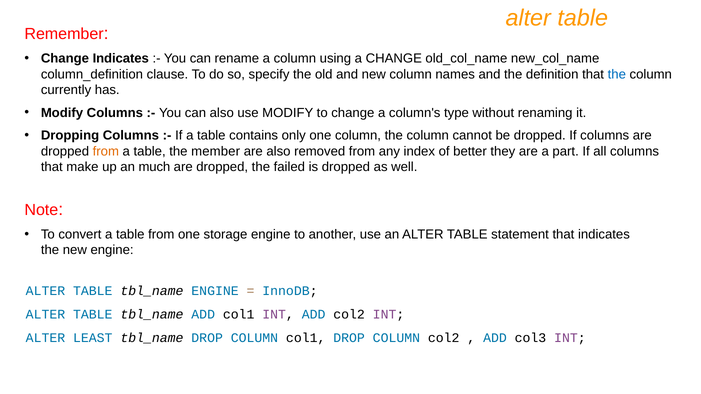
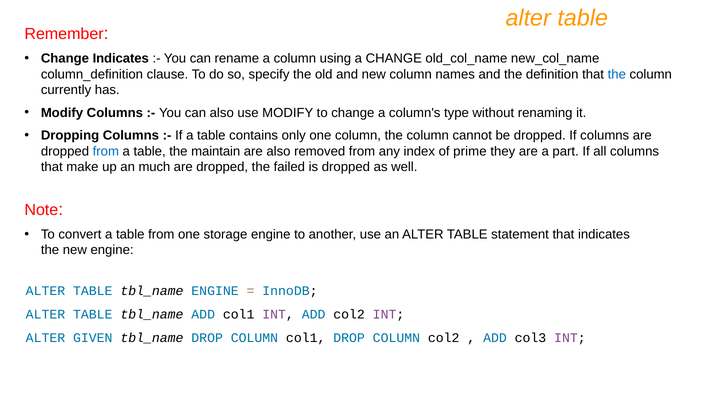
from at (106, 151) colour: orange -> blue
member: member -> maintain
better: better -> prime
LEAST: LEAST -> GIVEN
